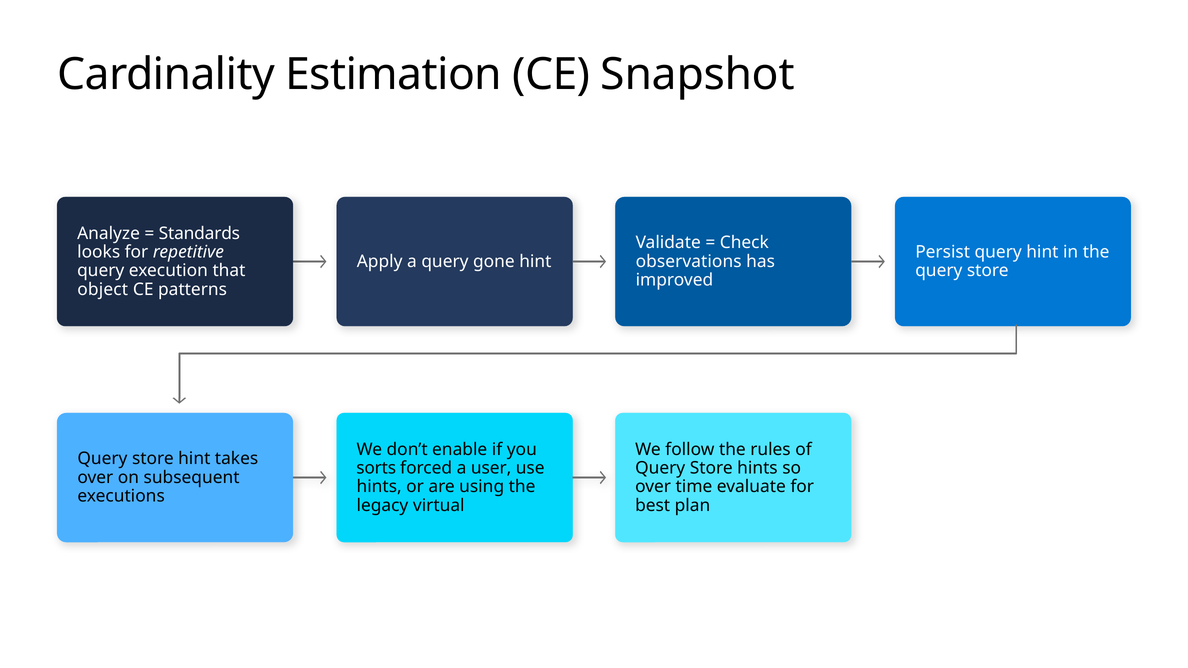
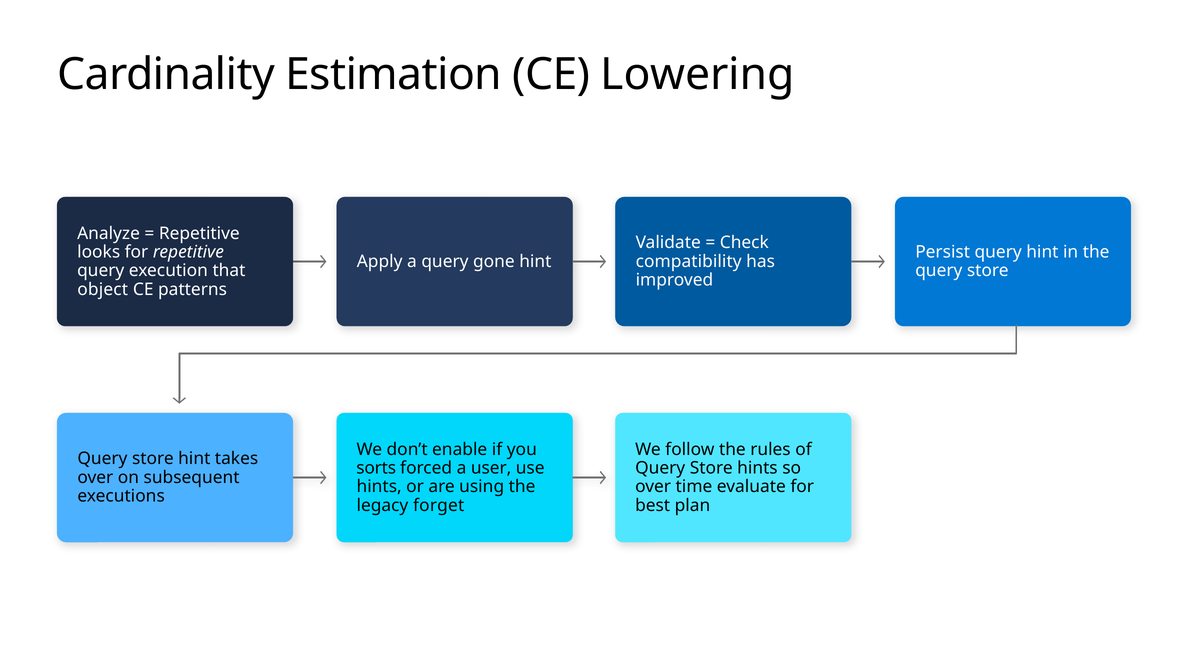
Snapshot: Snapshot -> Lowering
Standards at (199, 233): Standards -> Repetitive
observations: observations -> compatibility
virtual: virtual -> forget
